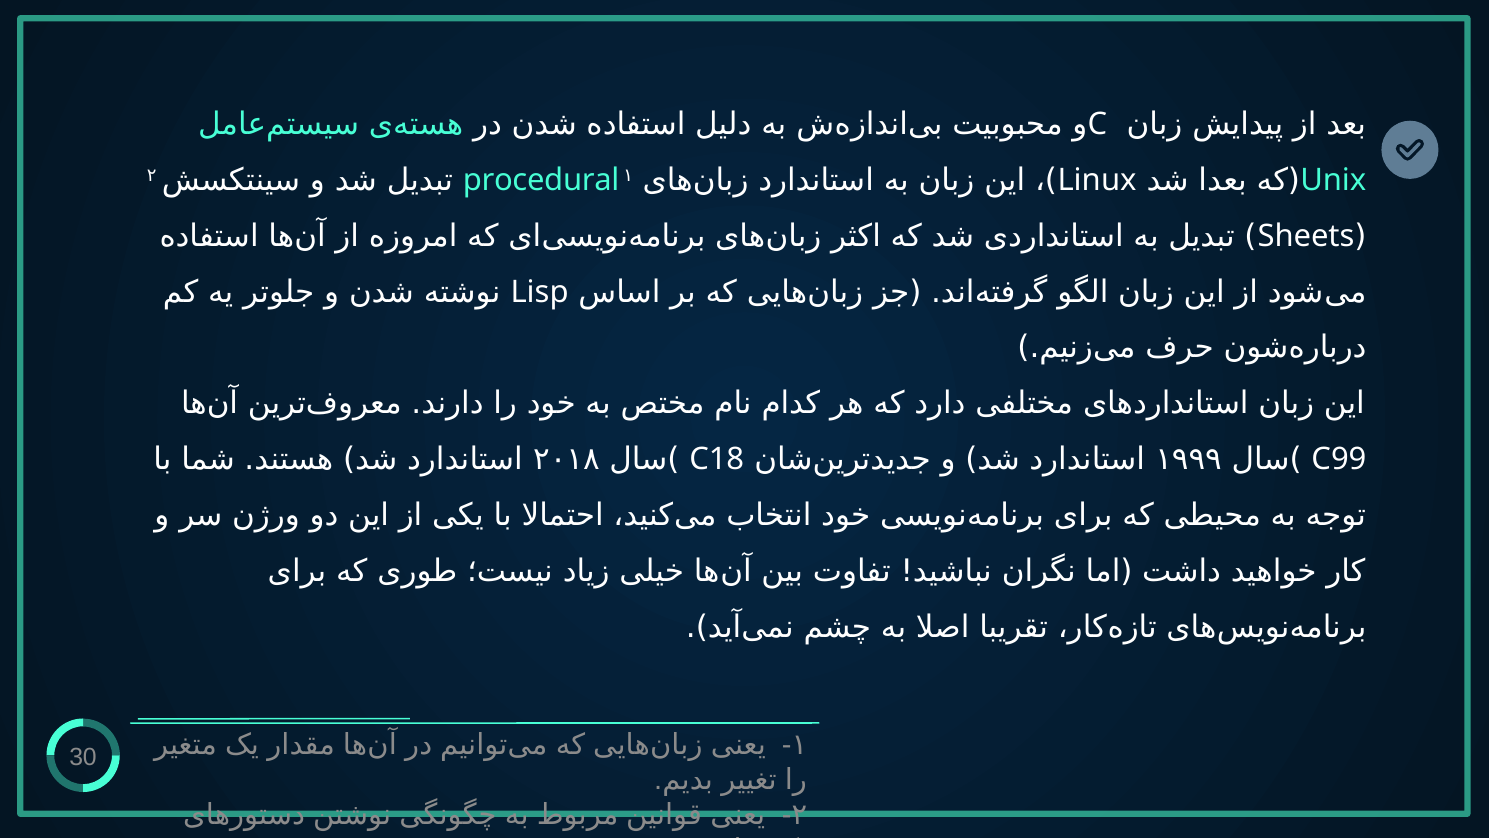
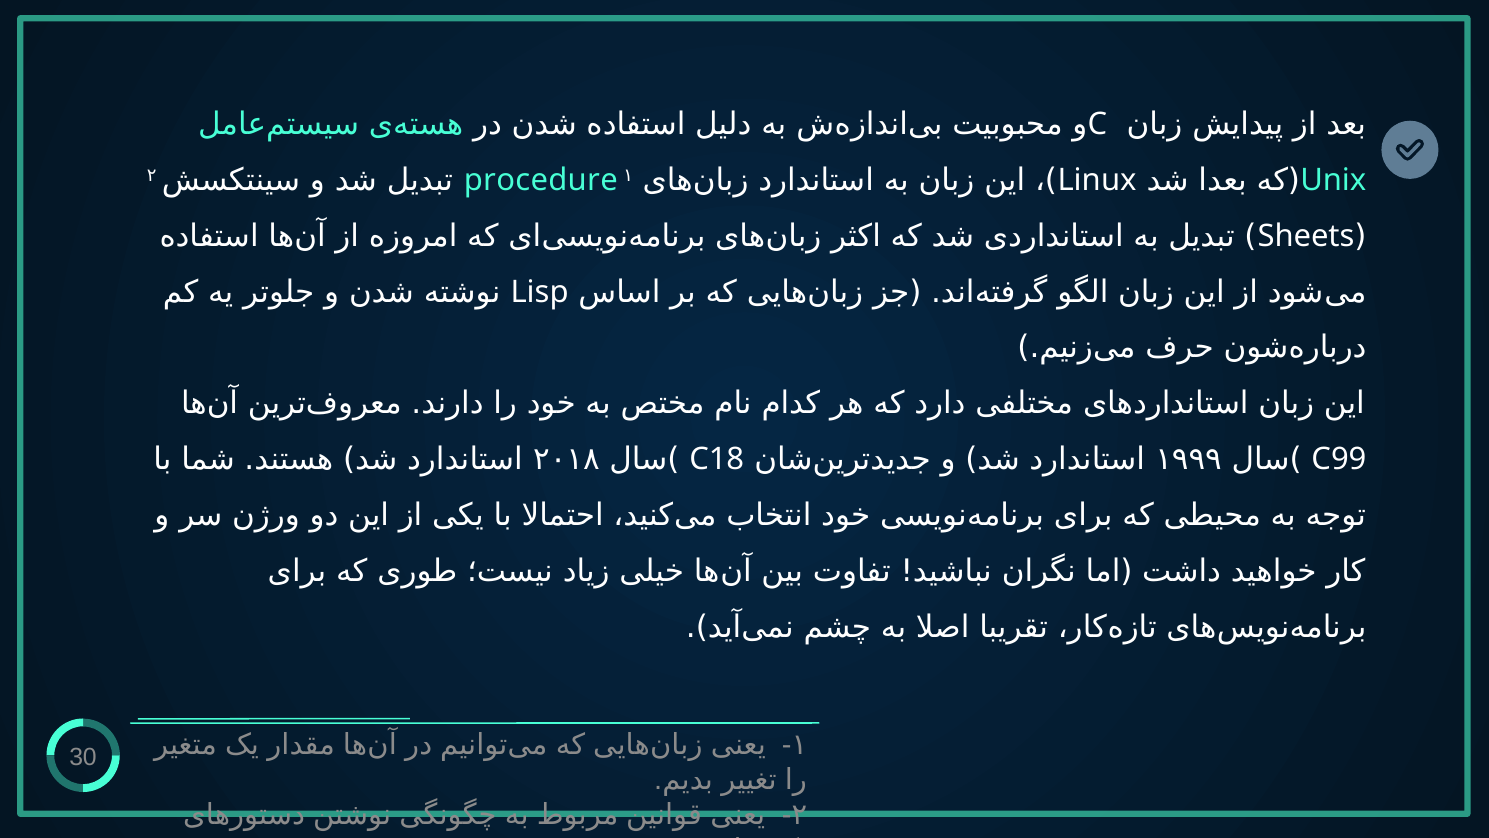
procedural: procedural -> procedure
